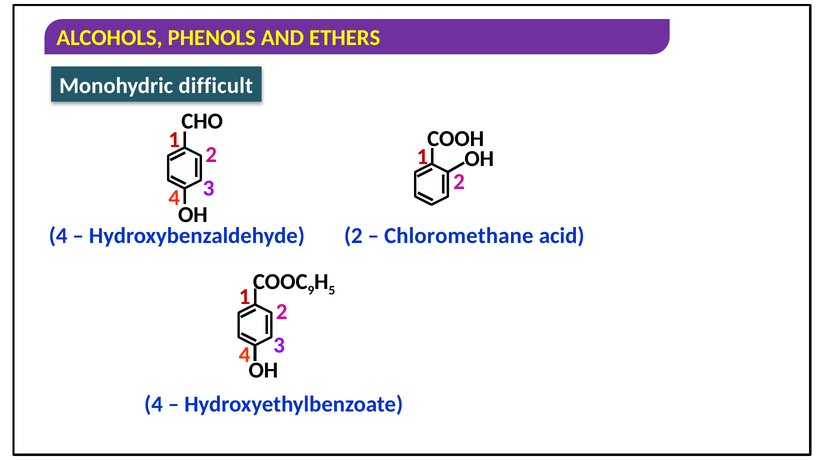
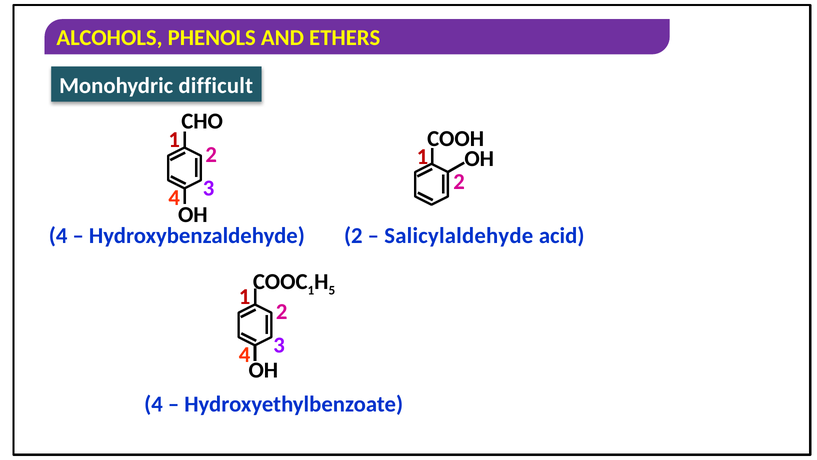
Chloromethane: Chloromethane -> Salicylaldehyde
9 at (311, 290): 9 -> 1
